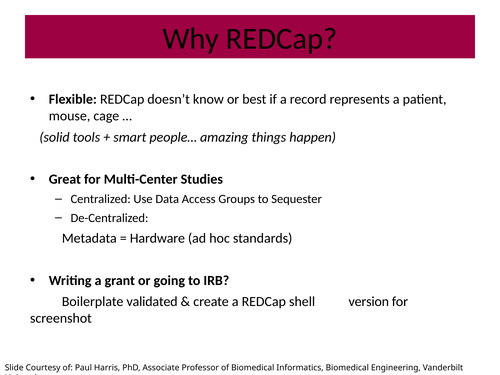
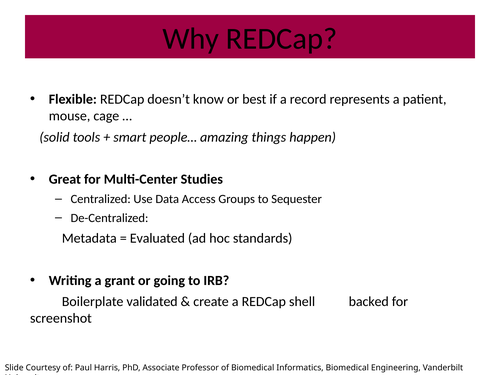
Hardware: Hardware -> Evaluated
version: version -> backed
